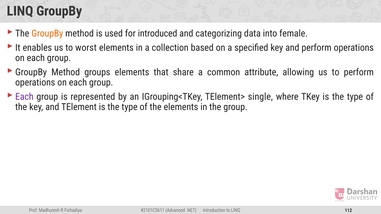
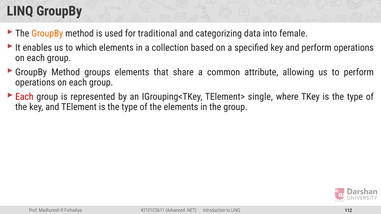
introduced: introduced -> traditional
worst: worst -> which
Each at (24, 97) colour: purple -> red
